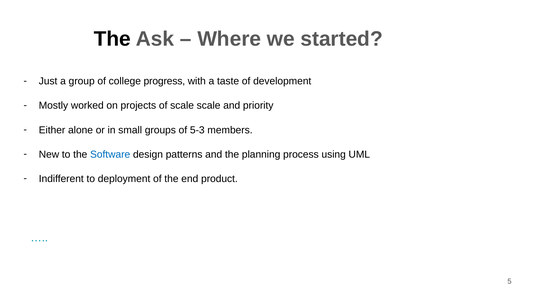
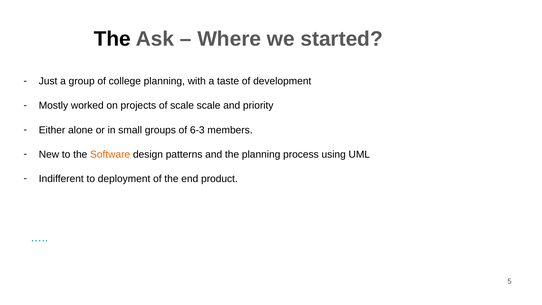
college progress: progress -> planning
5-3: 5-3 -> 6-3
Software colour: blue -> orange
